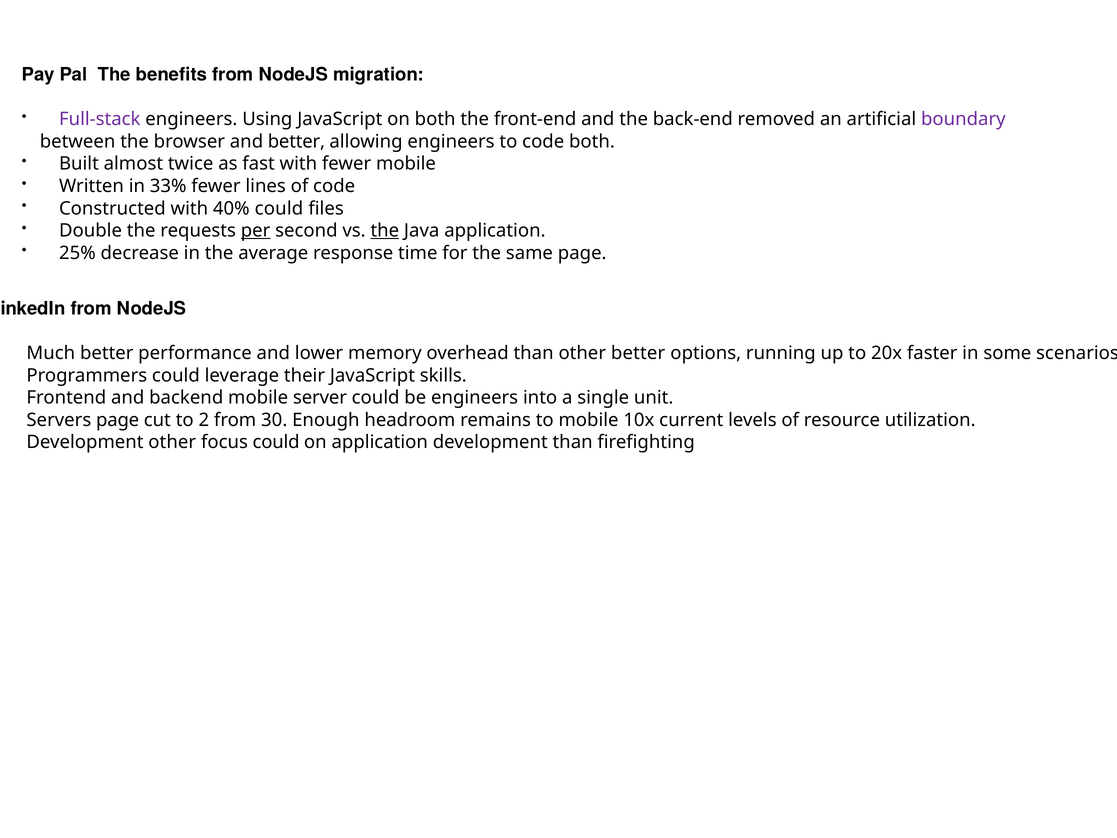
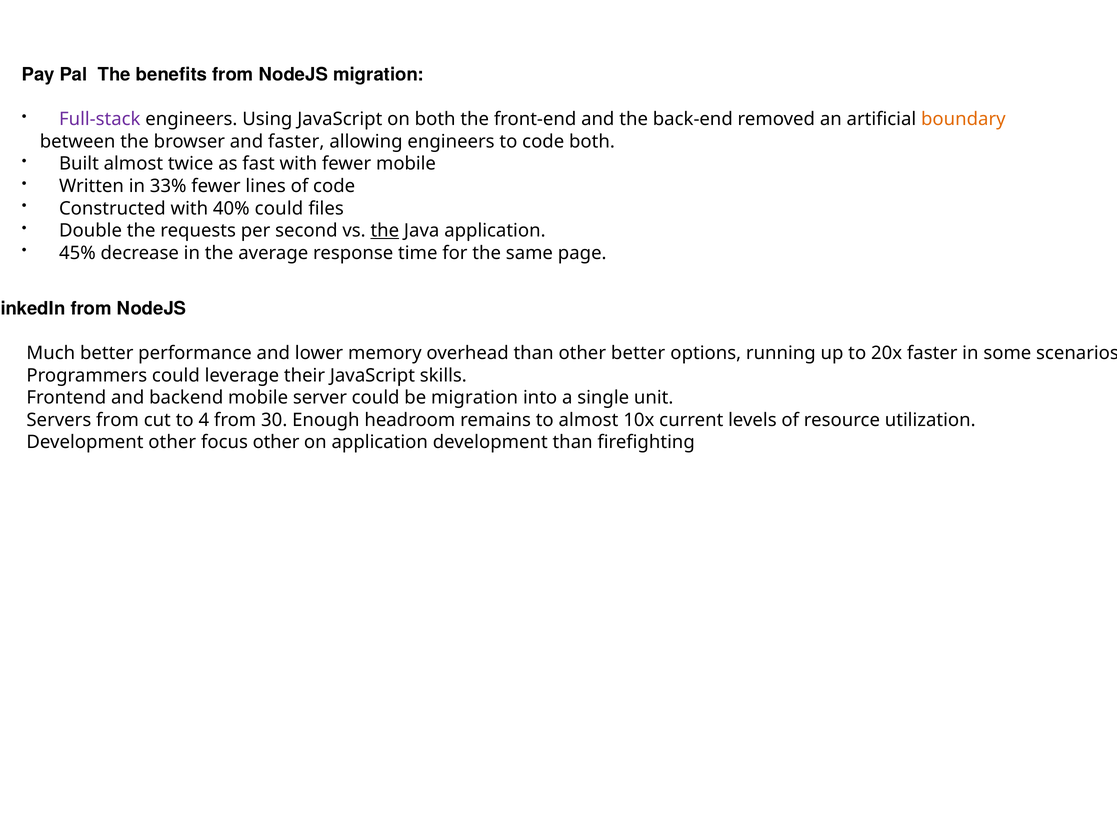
boundary colour: purple -> orange
and better: better -> faster
per underline: present -> none
25%: 25% -> 45%
be engineers: engineers -> migration
Servers page: page -> from
2: 2 -> 4
to mobile: mobile -> almost
focus could: could -> other
